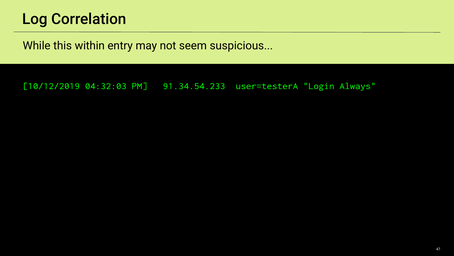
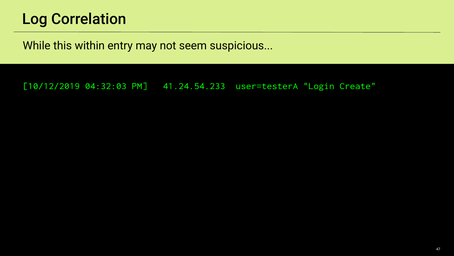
91.34.54.233: 91.34.54.233 -> 41.24.54.233
Always: Always -> Create
